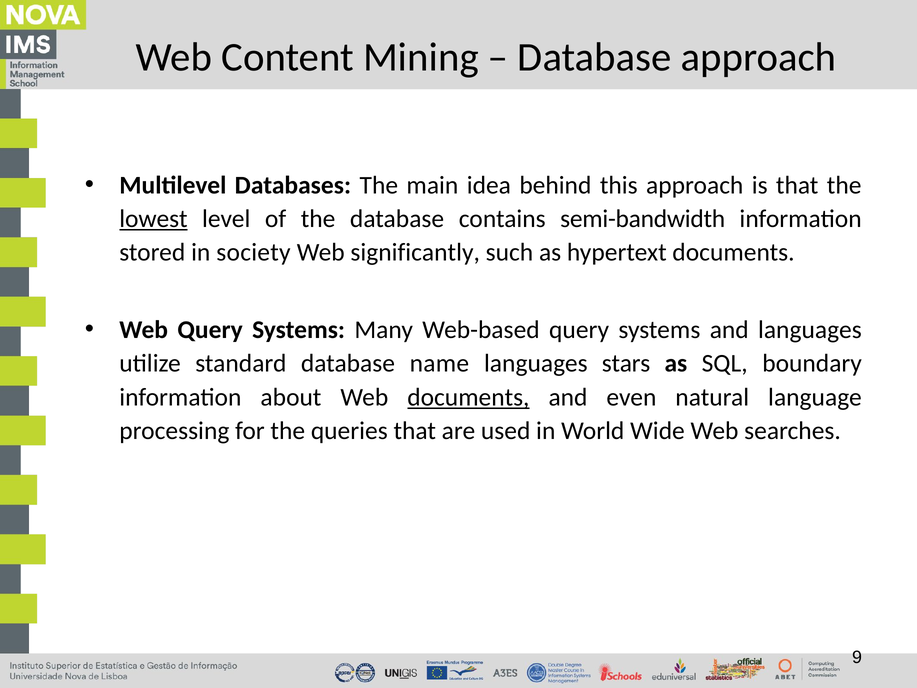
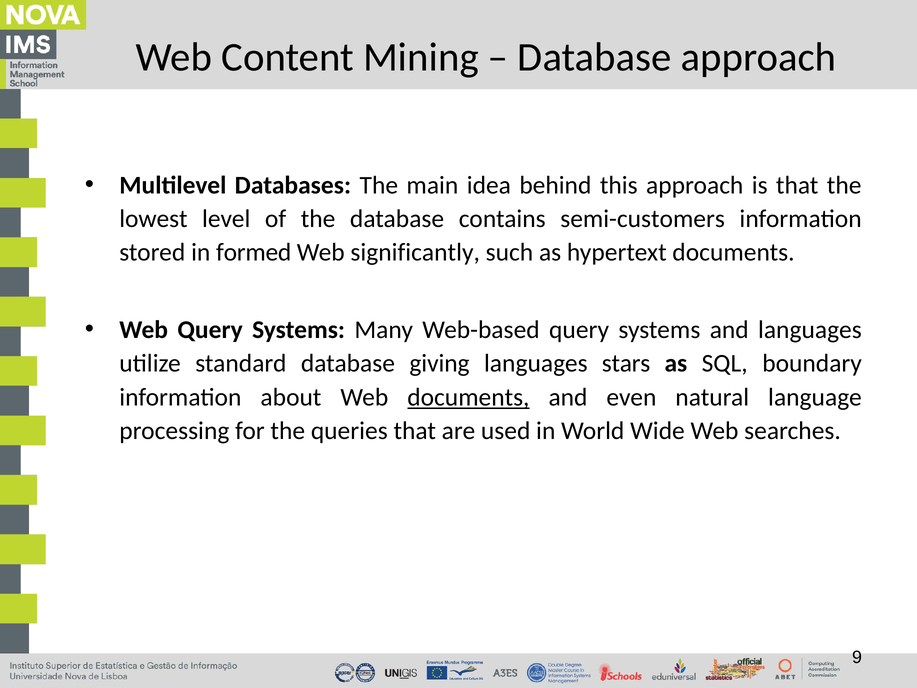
lowest underline: present -> none
semi-bandwidth: semi-bandwidth -> semi-customers
society: society -> formed
name: name -> giving
